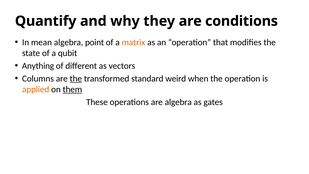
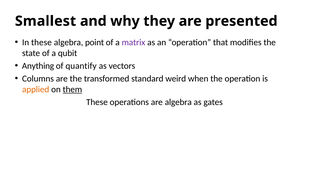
Quantify: Quantify -> Smallest
conditions: conditions -> presented
In mean: mean -> these
matrix colour: orange -> purple
different: different -> quantify
the at (76, 78) underline: present -> none
